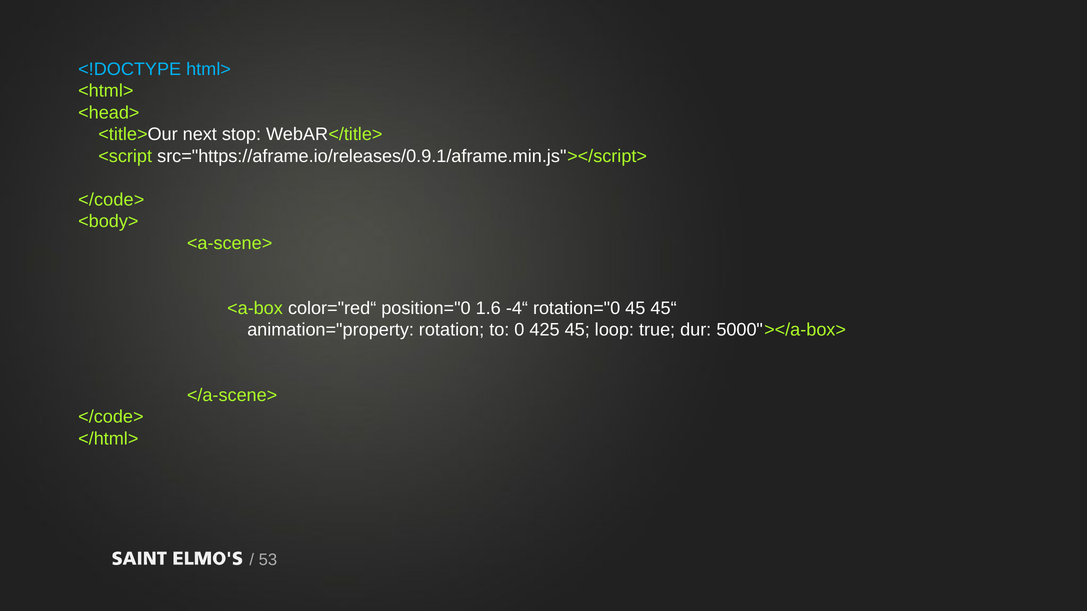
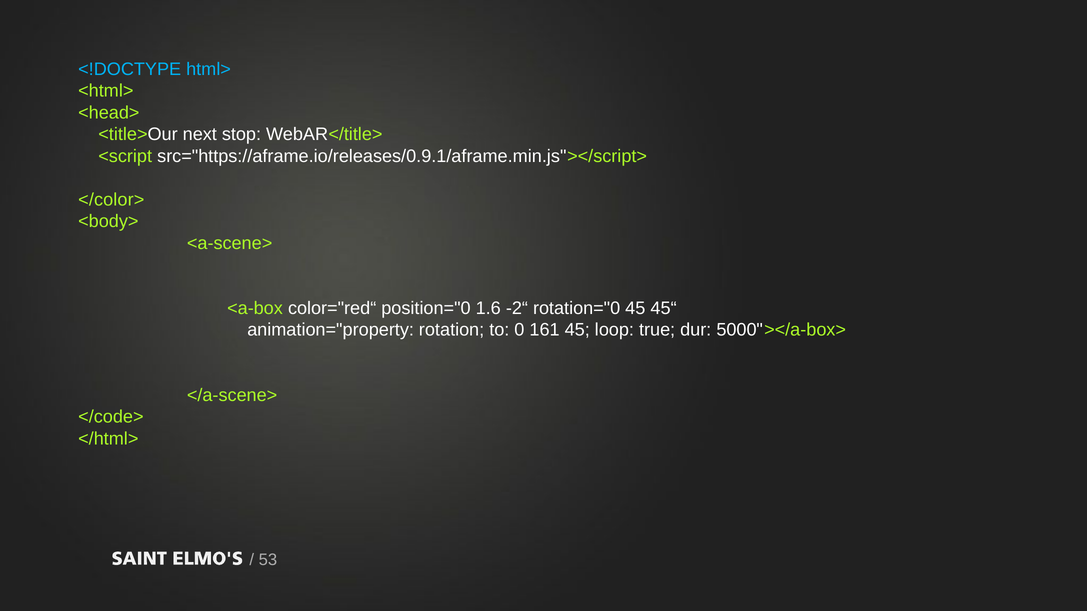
</code> at (111, 200): </code> -> </color>
-4“: -4“ -> -2“
425: 425 -> 161
